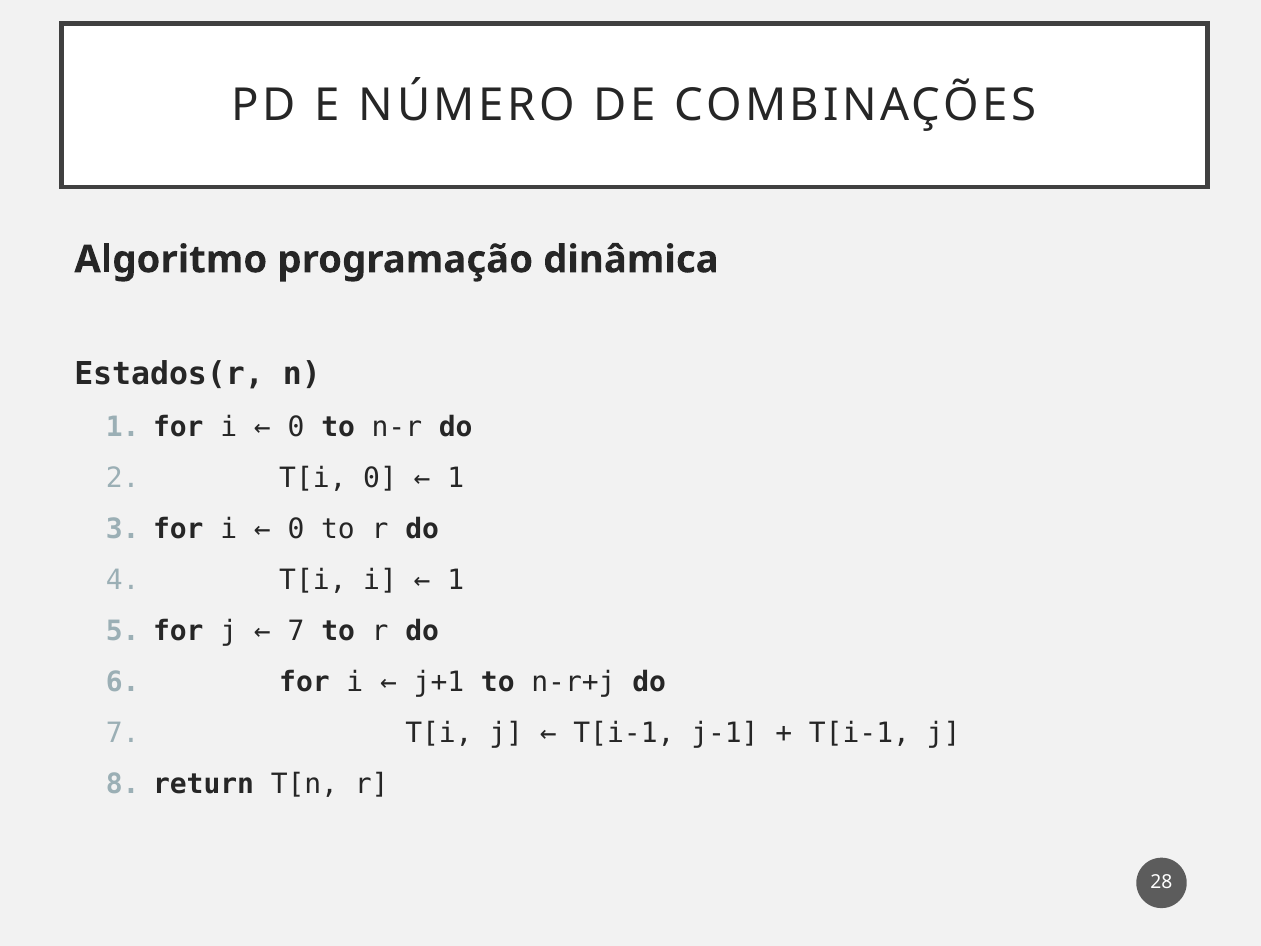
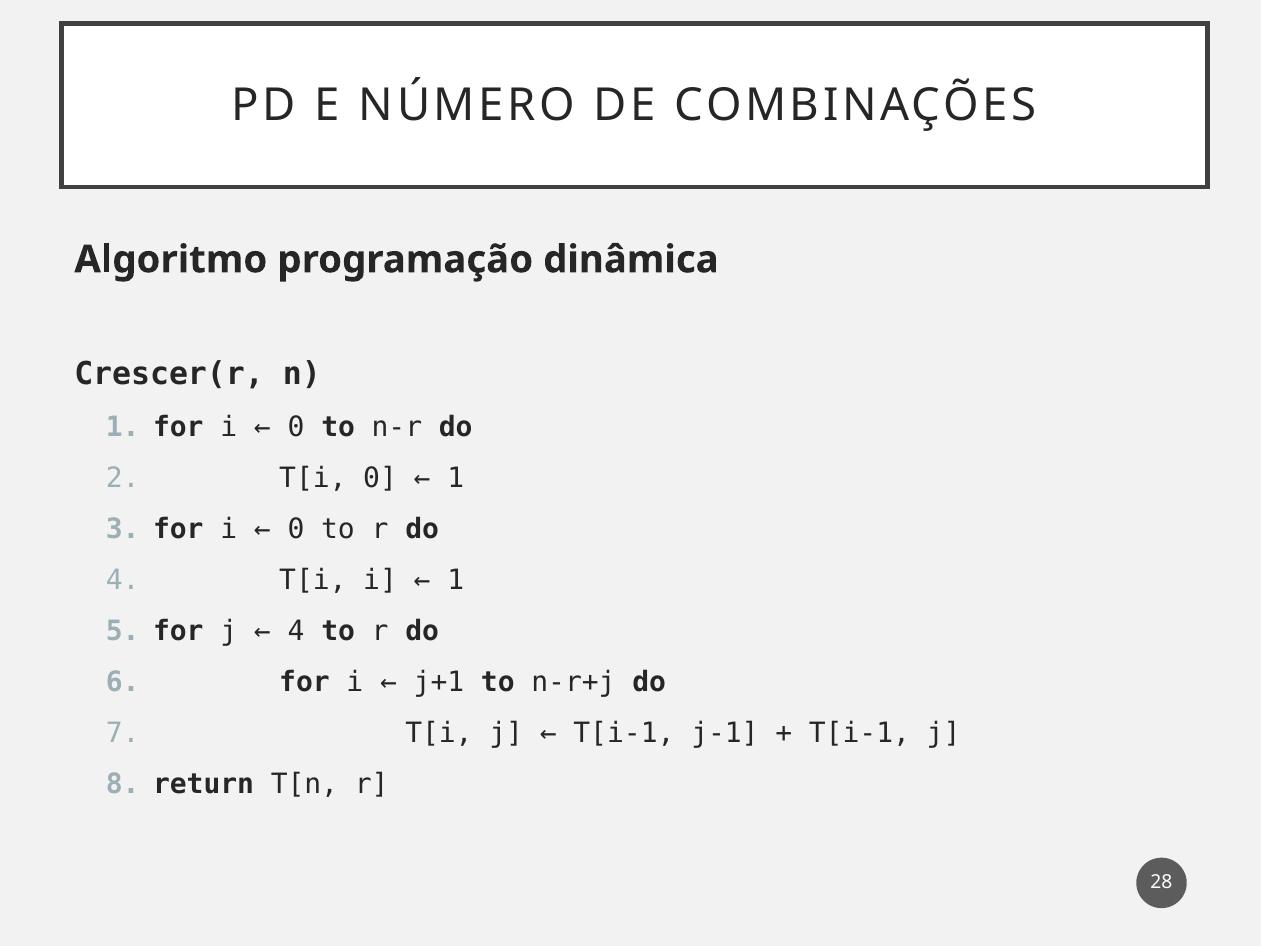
Estados(r: Estados(r -> Crescer(r
7 at (296, 631): 7 -> 4
